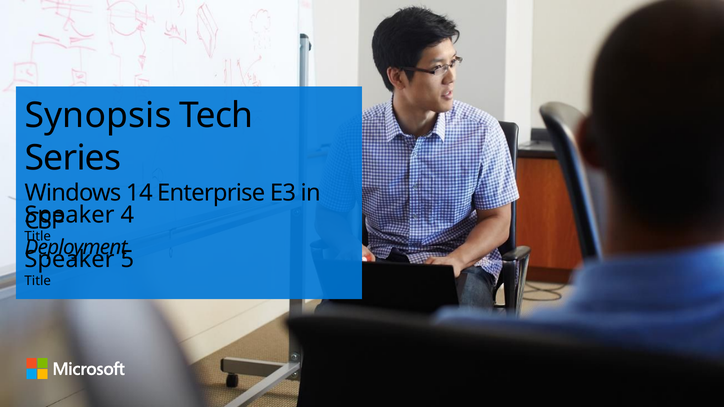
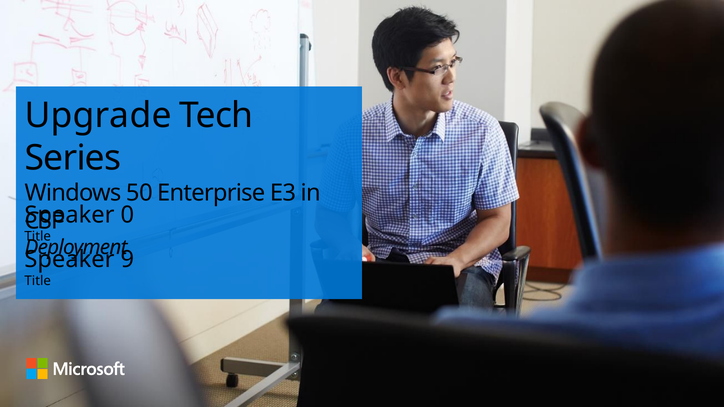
Synopsis: Synopsis -> Upgrade
14: 14 -> 50
4: 4 -> 0
5: 5 -> 9
